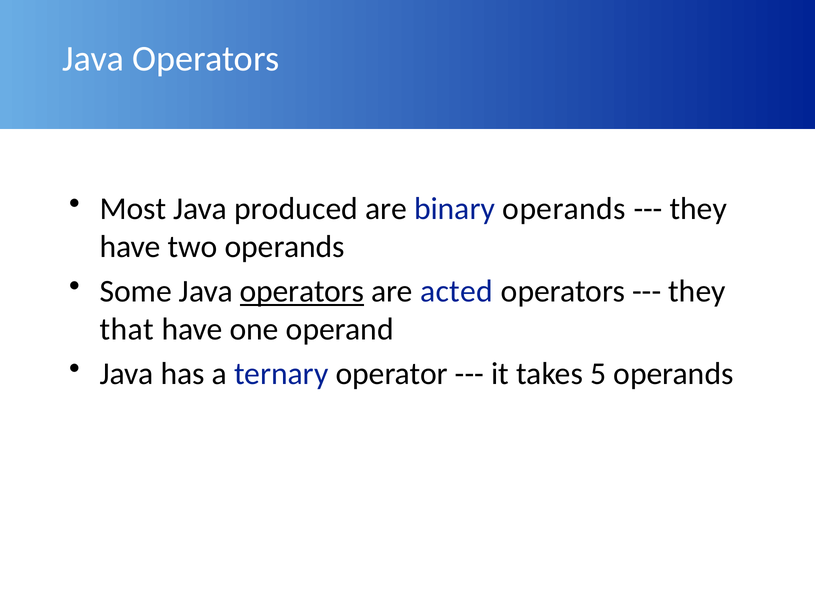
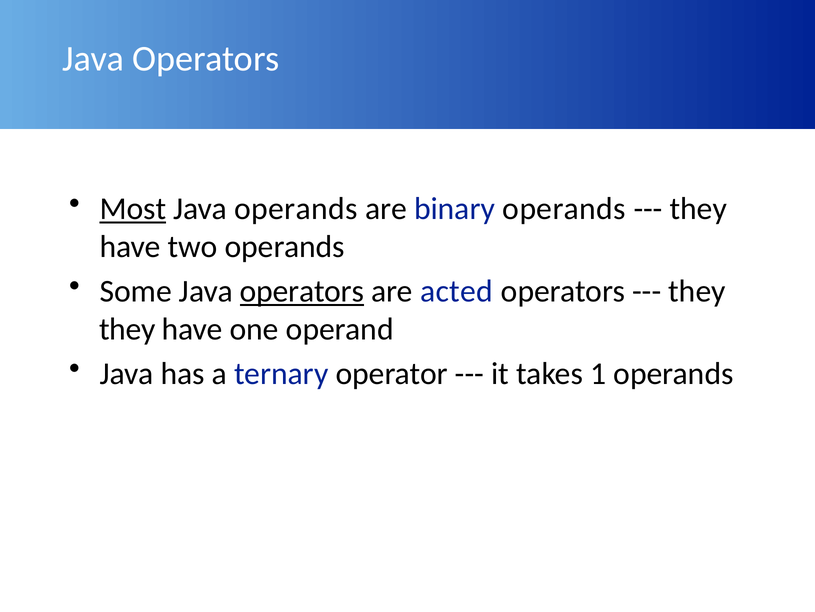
Most underline: none -> present
Java produced: produced -> operands
that at (127, 329): that -> they
5: 5 -> 1
